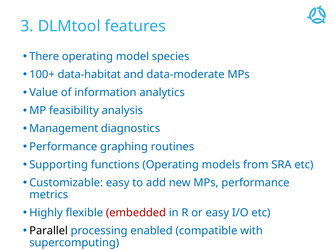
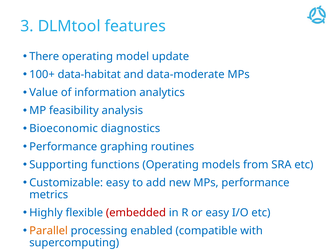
species: species -> update
Management: Management -> Bioeconomic
Parallel colour: black -> orange
